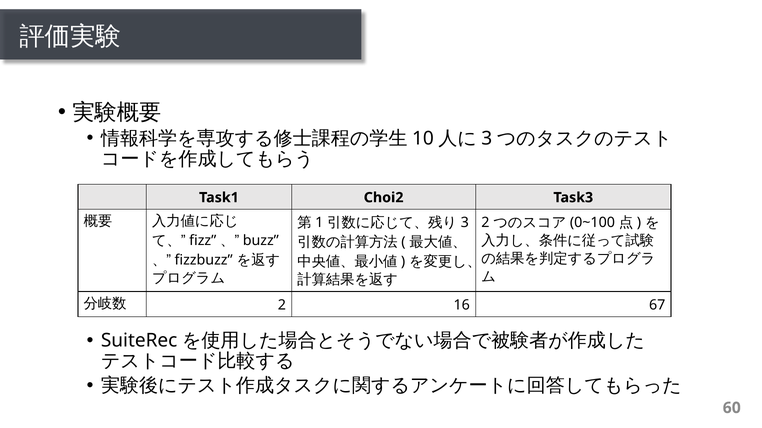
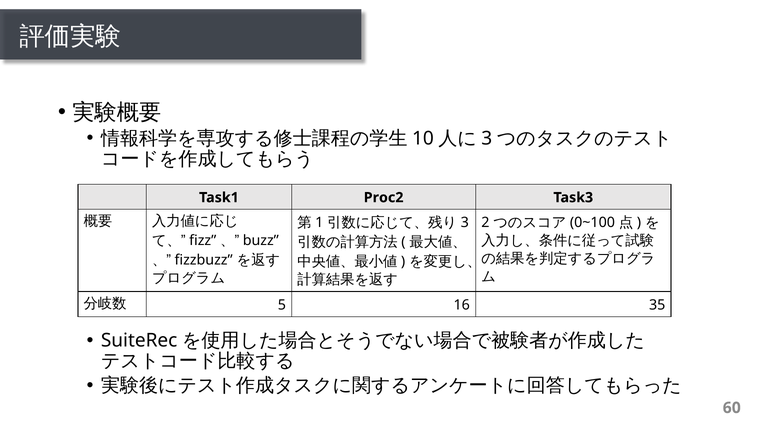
Choi2: Choi2 -> Proc2
2 at (282, 305): 2 -> 5
67: 67 -> 35
